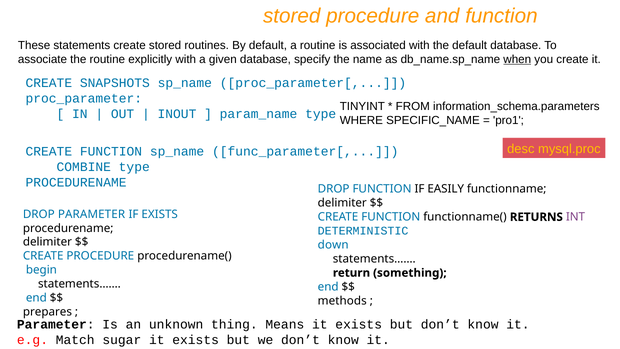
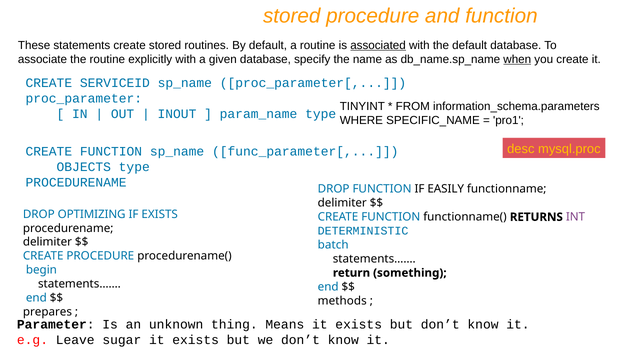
associated underline: none -> present
SNAPSHOTS: SNAPSHOTS -> SERVICEID
COMBINE: COMBINE -> OBJECTS
DROP PARAMETER: PARAMETER -> OPTIMIZING
down: down -> batch
Match: Match -> Leave
